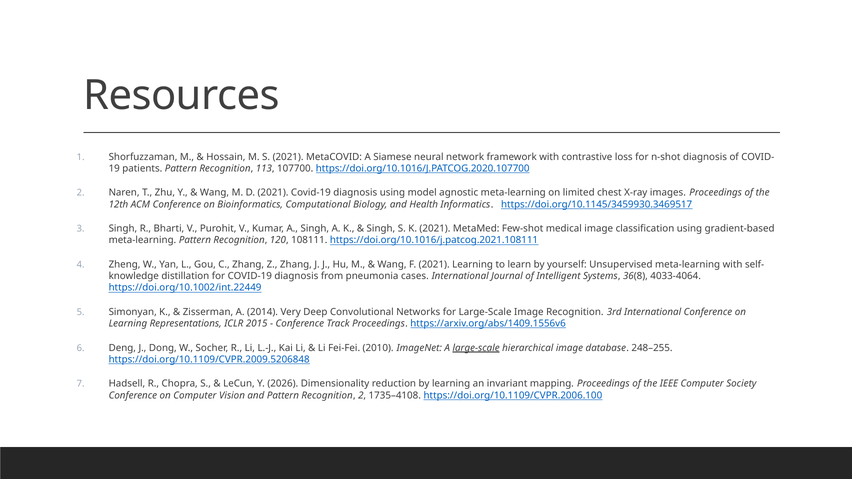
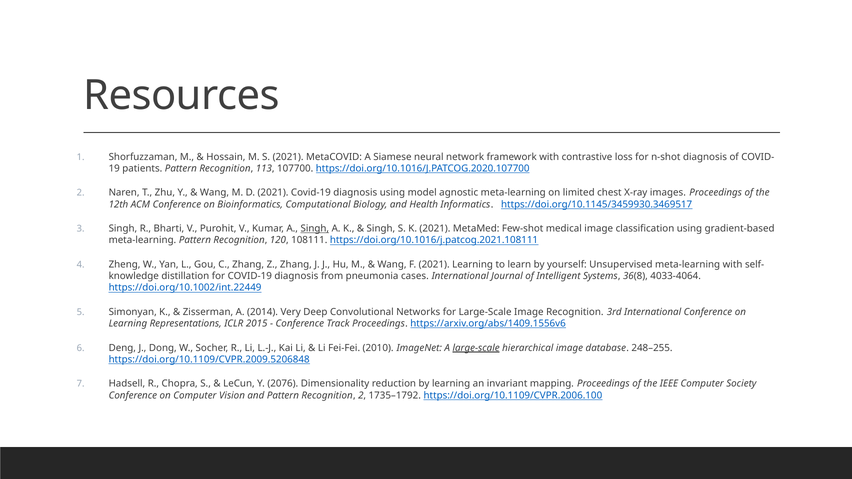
Singh at (315, 229) underline: none -> present
2026: 2026 -> 2076
1735–4108: 1735–4108 -> 1735–1792
